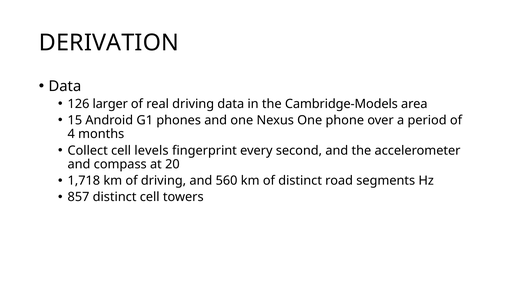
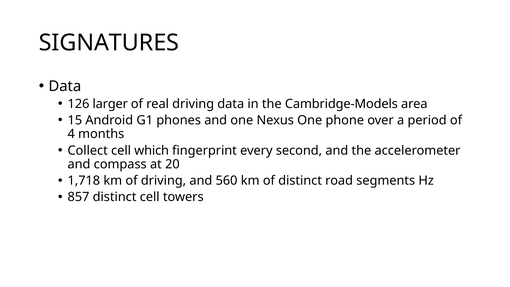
DERIVATION: DERIVATION -> SIGNATURES
levels: levels -> which
